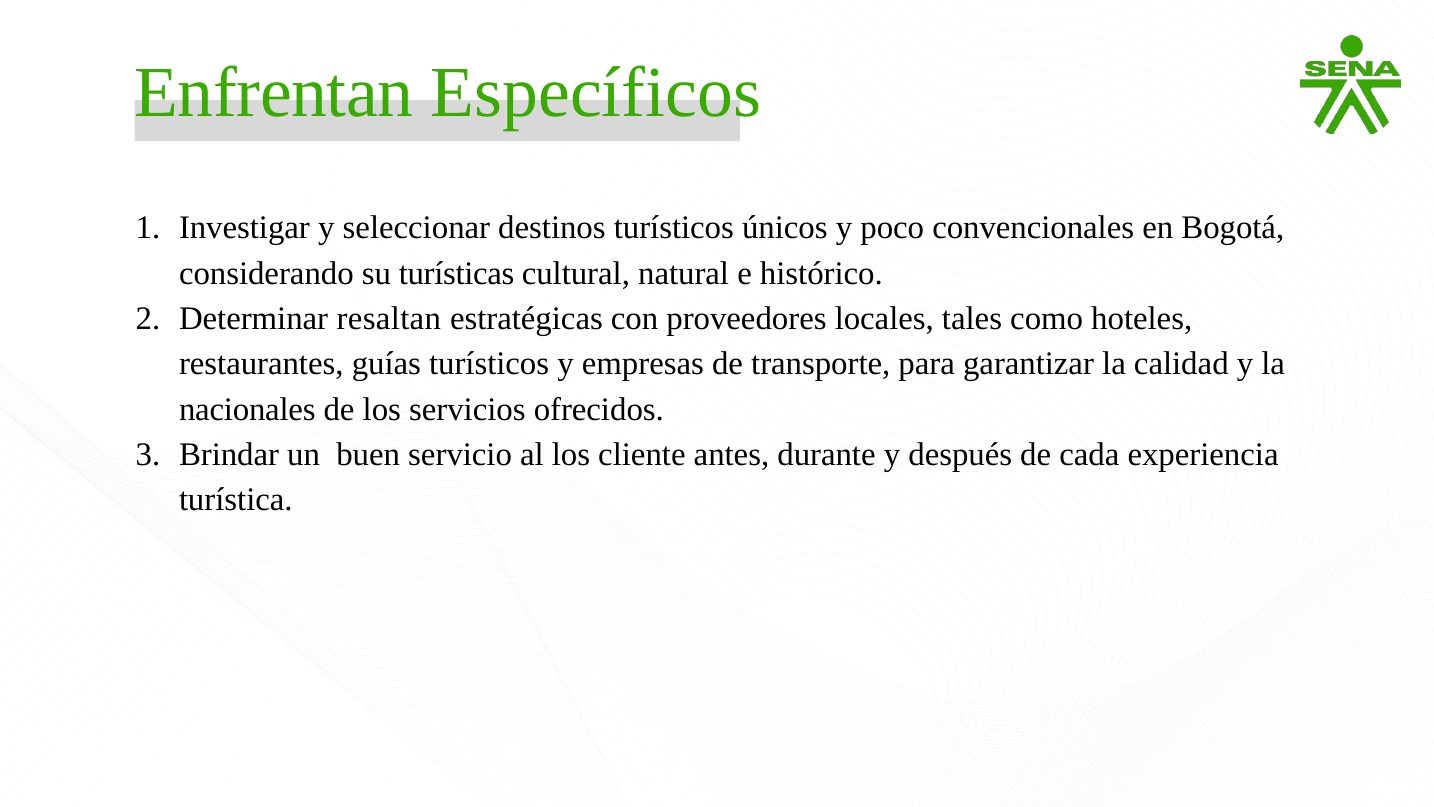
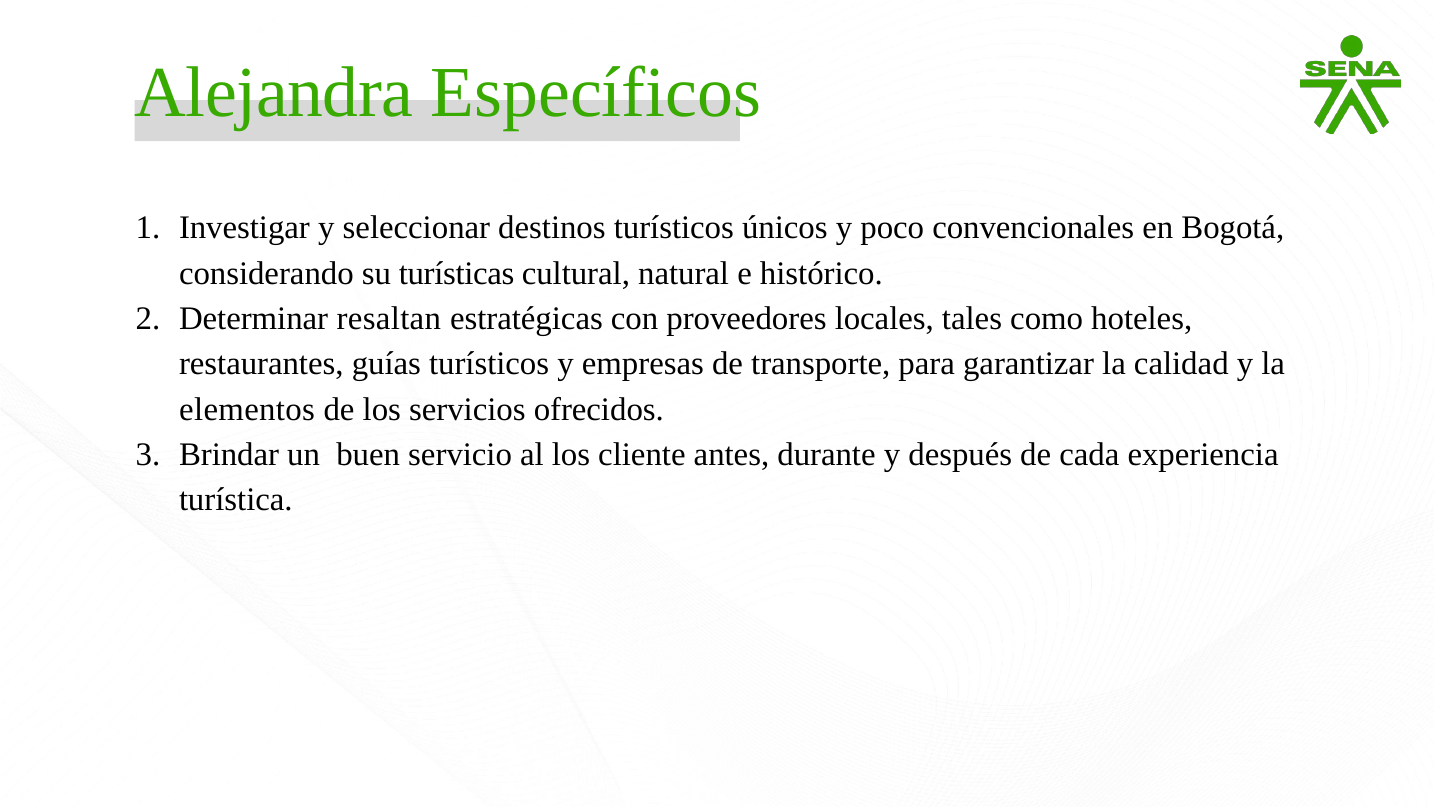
Enfrentan: Enfrentan -> Alejandra
nacionales: nacionales -> elementos
